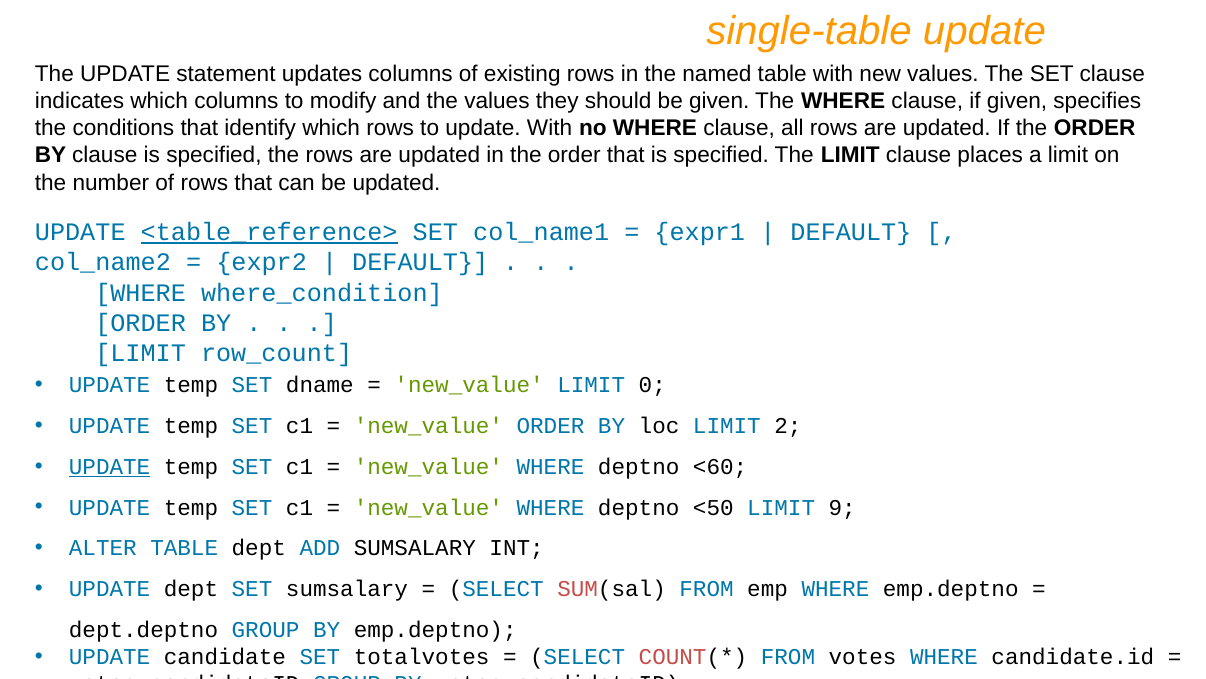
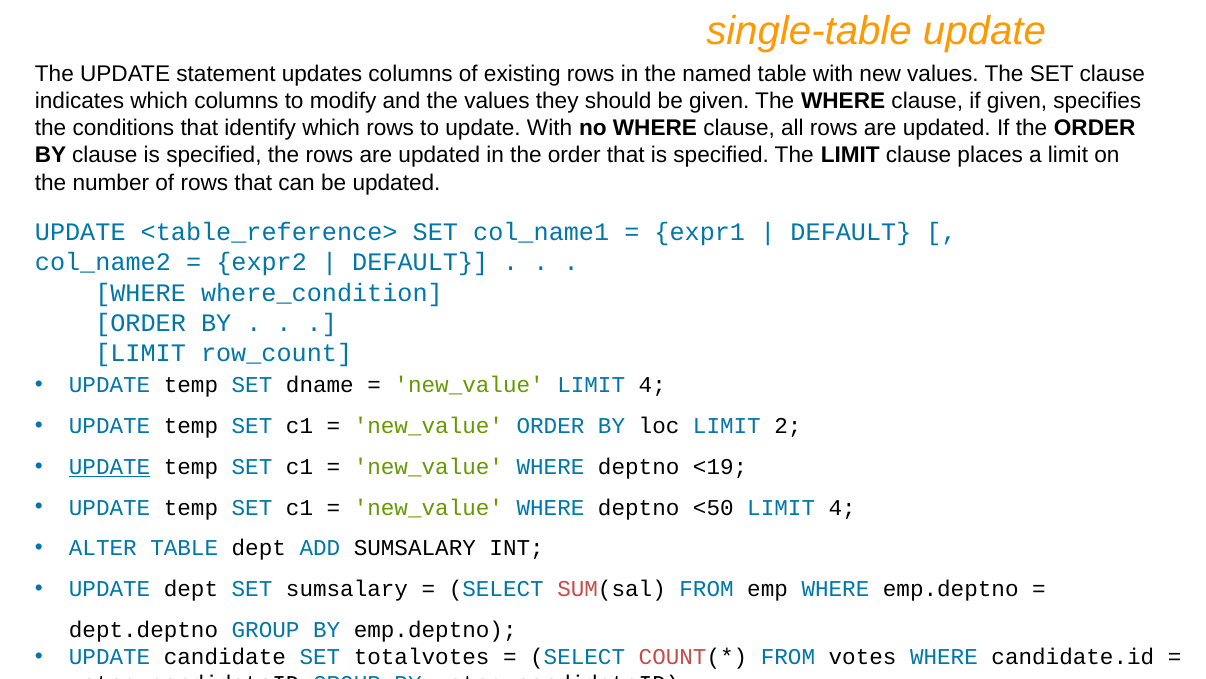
<table_reference> underline: present -> none
new_value LIMIT 0: 0 -> 4
<60: <60 -> <19
<50 LIMIT 9: 9 -> 4
